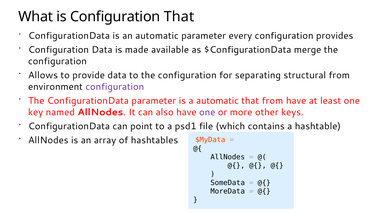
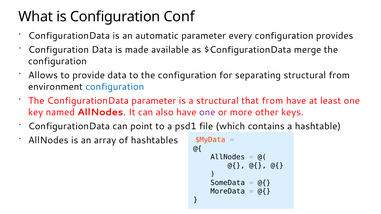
Configuration That: That -> Conf
configuration at (115, 87) colour: purple -> blue
a automatic: automatic -> structural
